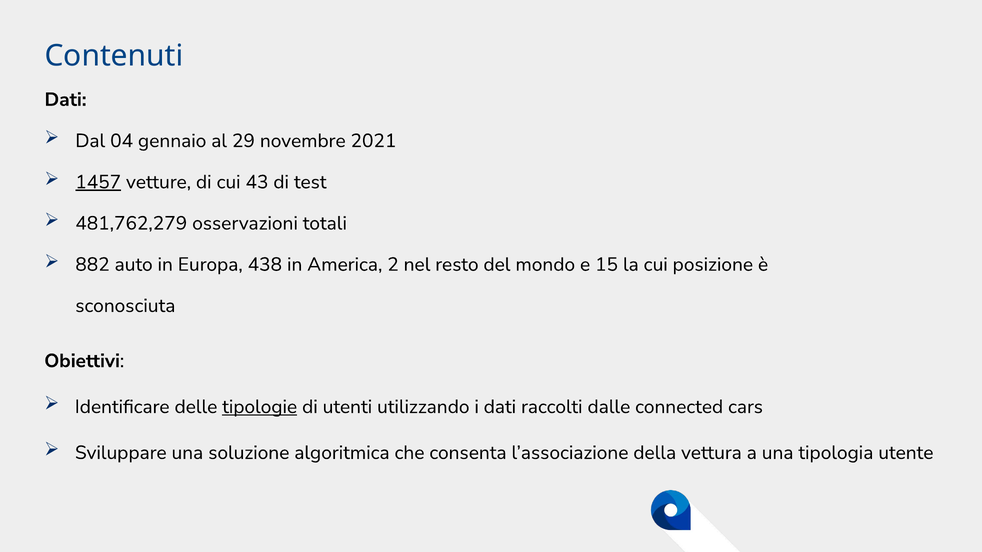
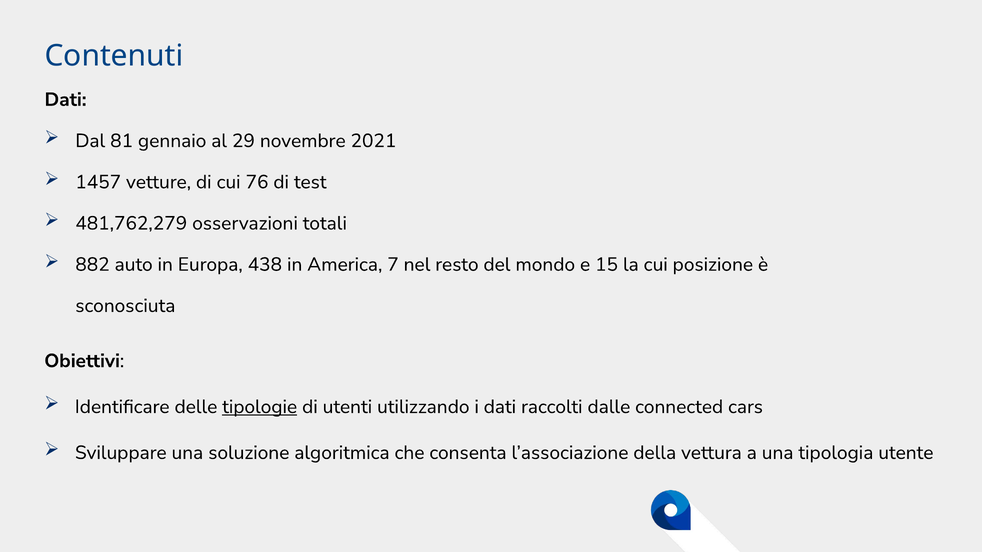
04: 04 -> 81
1457 underline: present -> none
43: 43 -> 76
2: 2 -> 7
